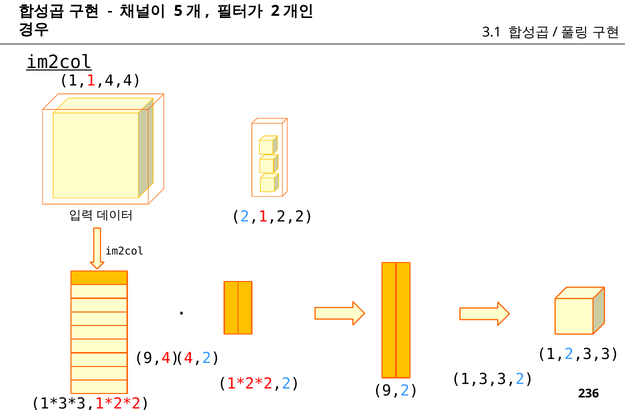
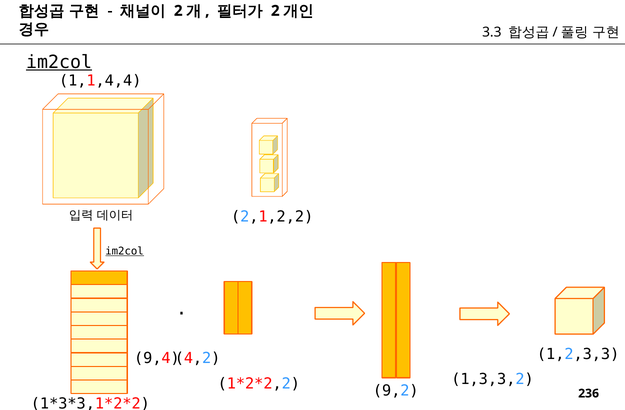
5 at (178, 11): 5 -> 2
3.1: 3.1 -> 3.3
im2col at (125, 252) underline: none -> present
